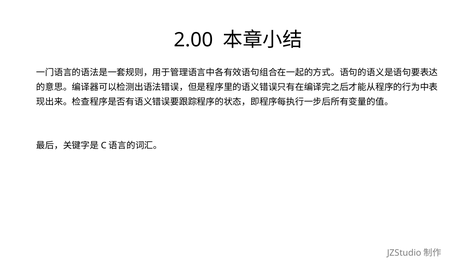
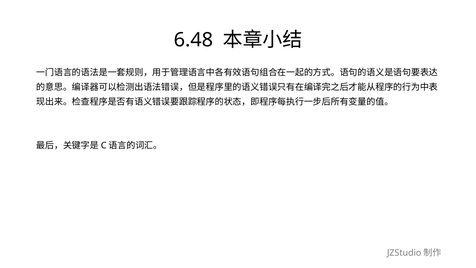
2.00: 2.00 -> 6.48
